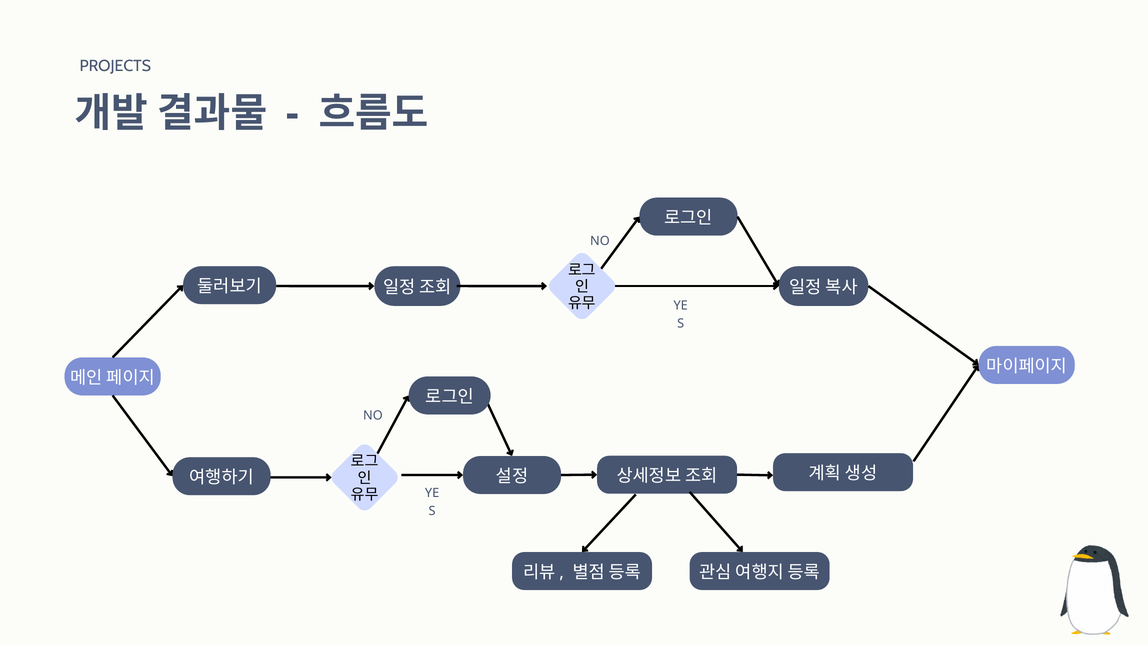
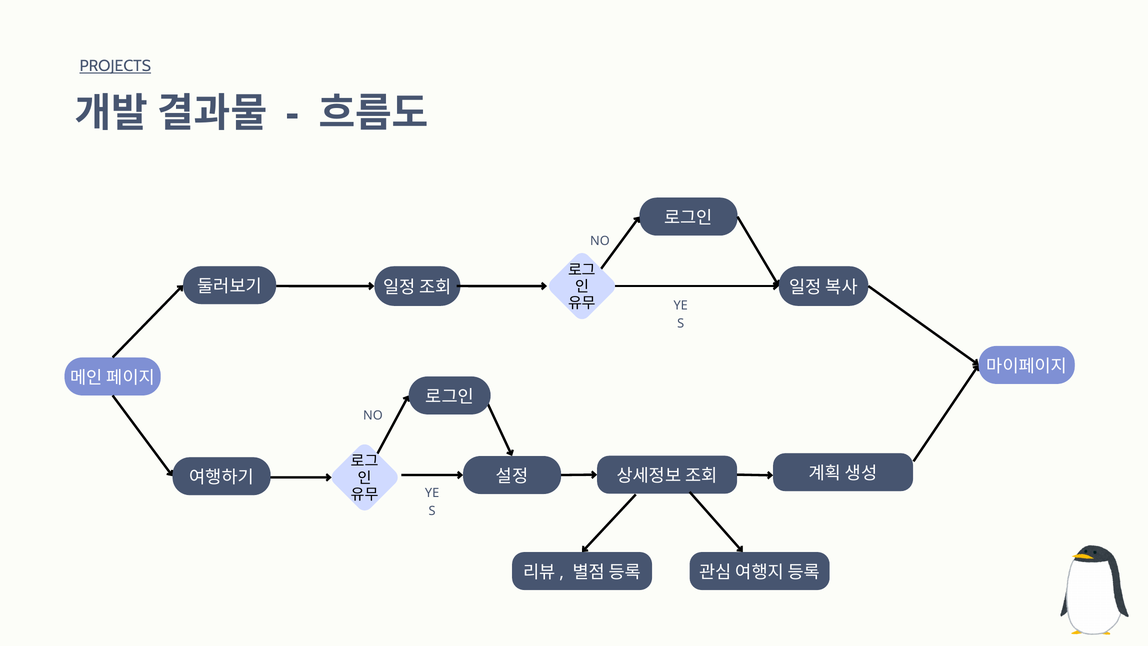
PROJECTS underline: none -> present
